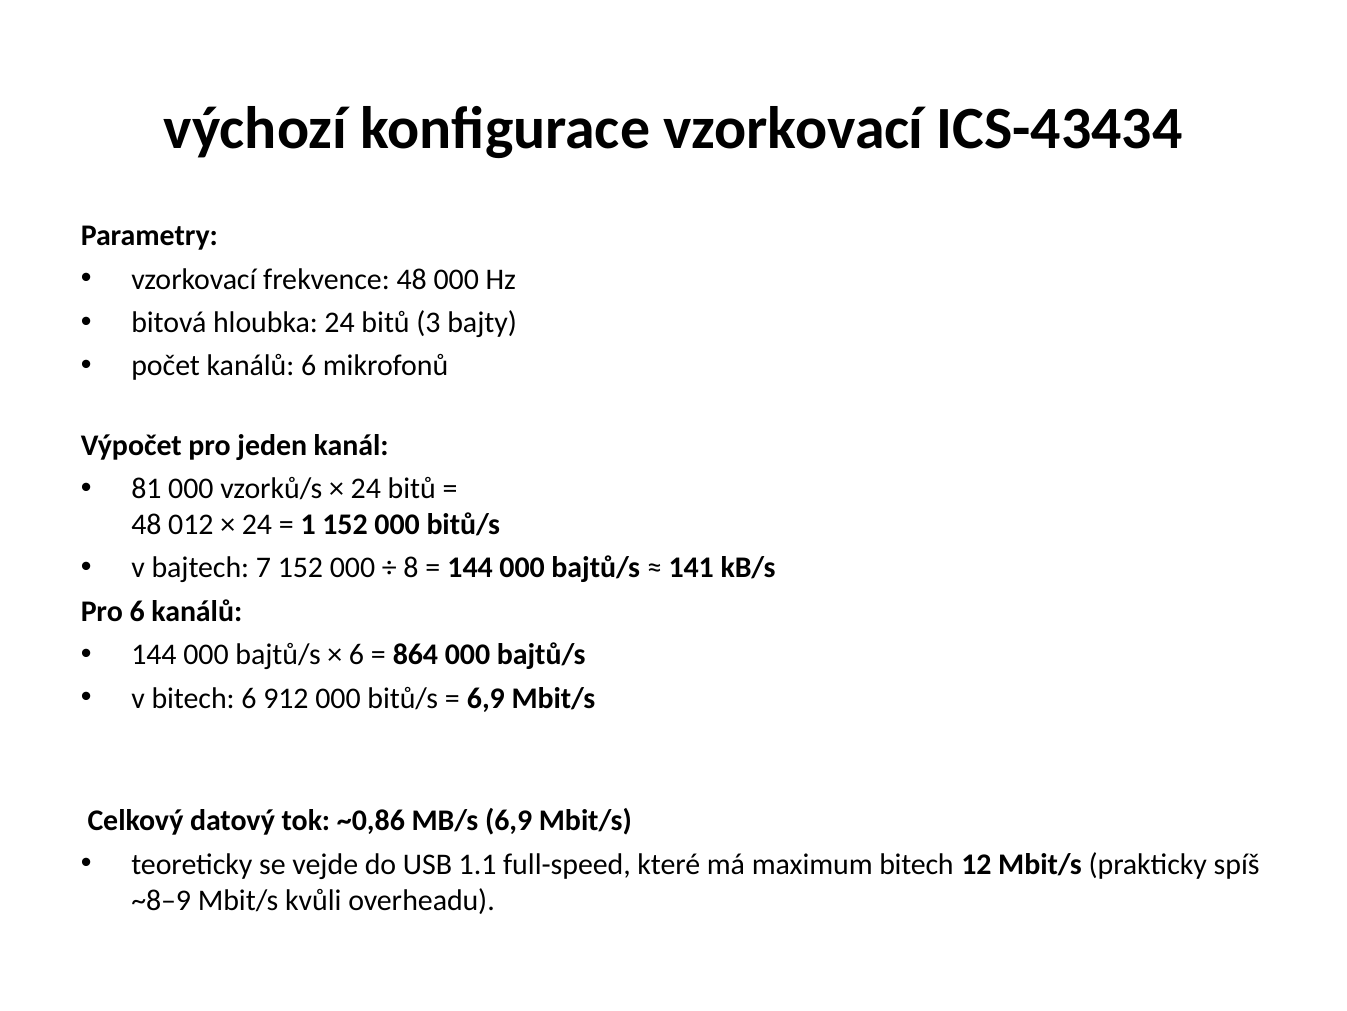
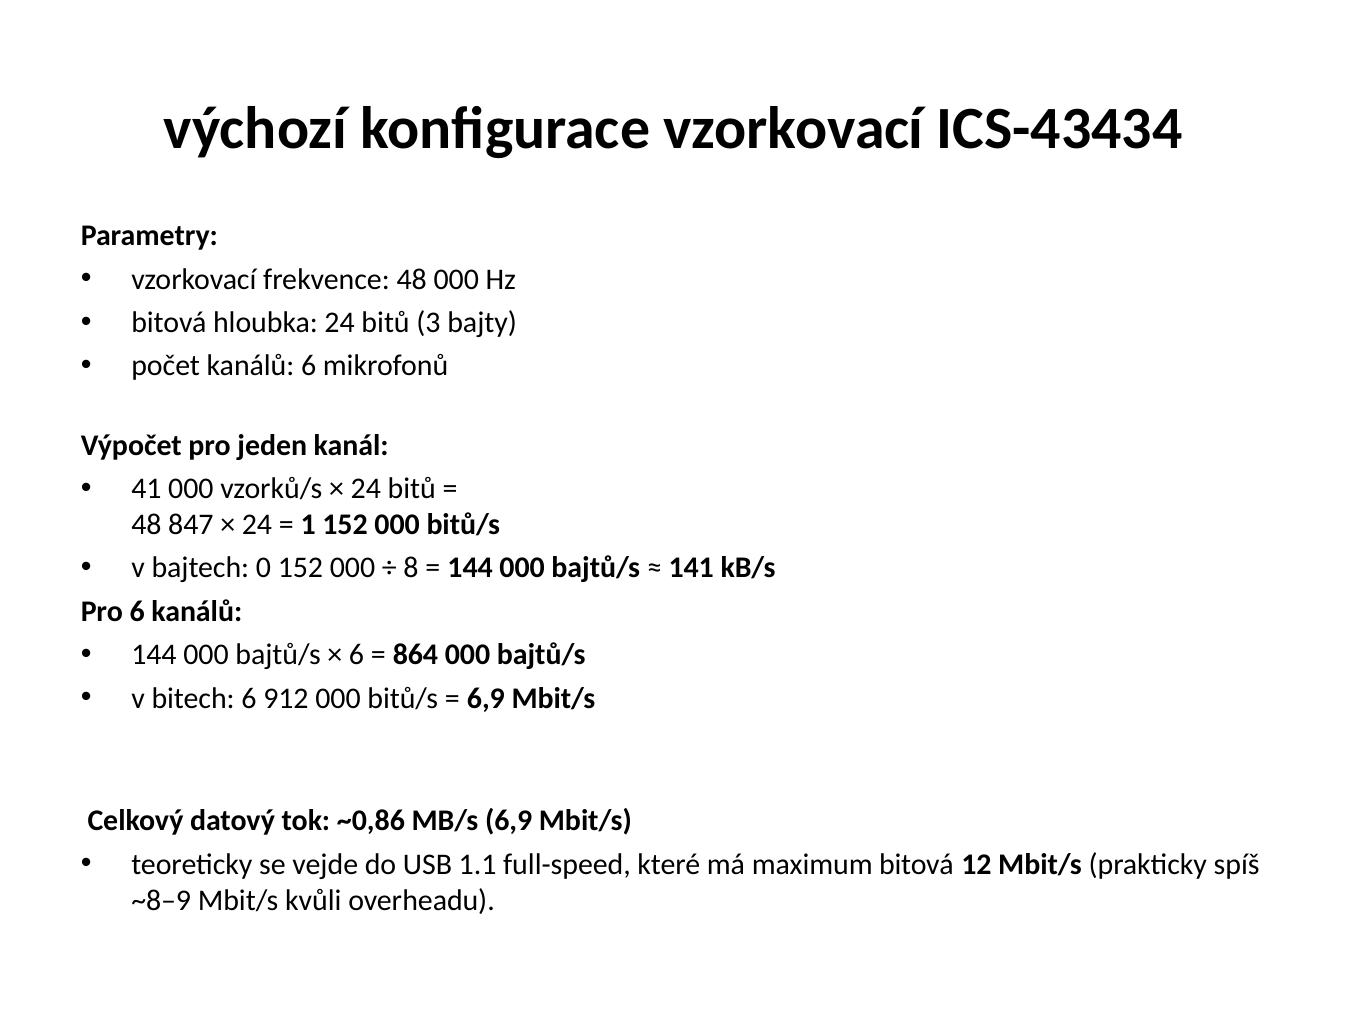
81: 81 -> 41
012: 012 -> 847
7: 7 -> 0
maximum bitech: bitech -> bitová
